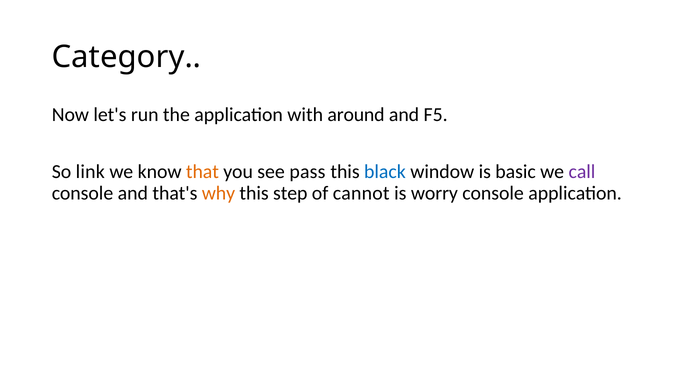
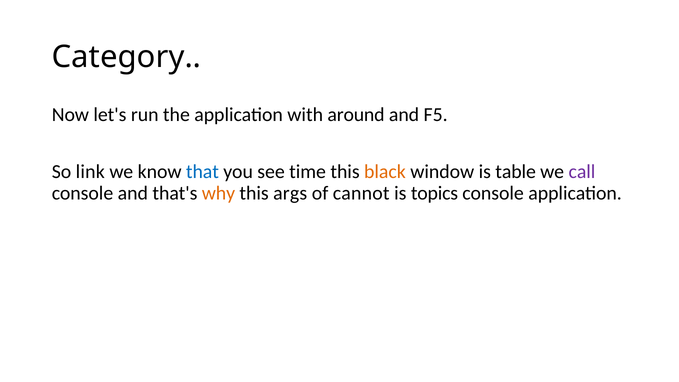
that colour: orange -> blue
pass: pass -> time
black colour: blue -> orange
basic: basic -> table
step: step -> args
worry: worry -> topics
